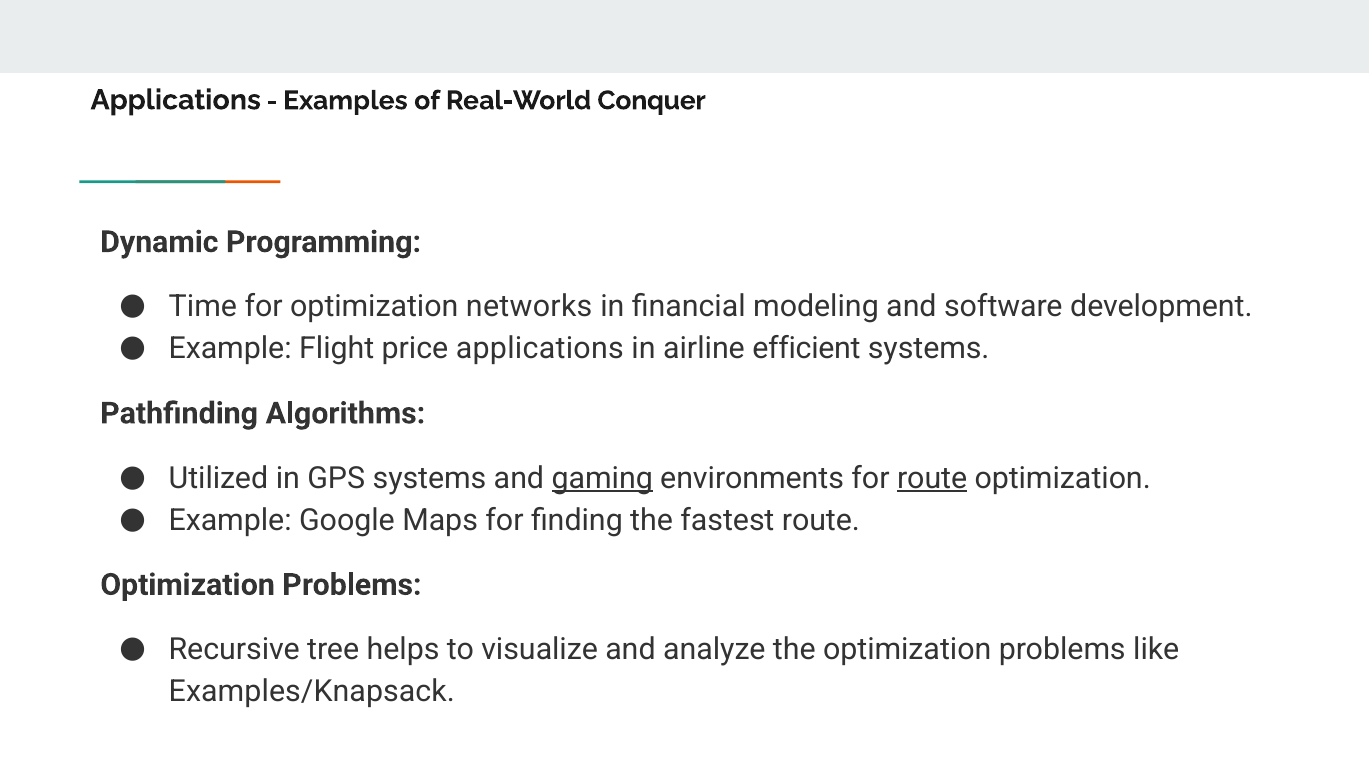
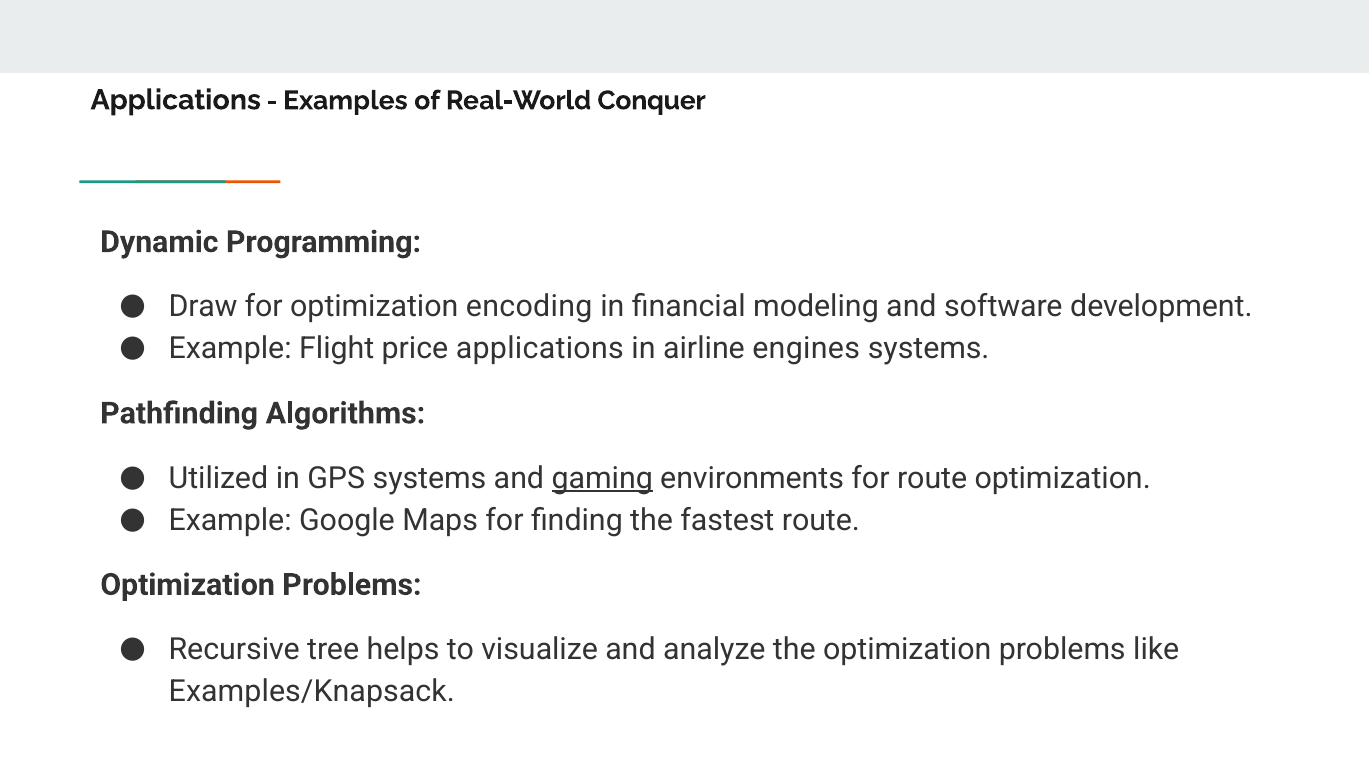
Time: Time -> Draw
networks: networks -> encoding
efficient: efficient -> engines
route at (932, 478) underline: present -> none
